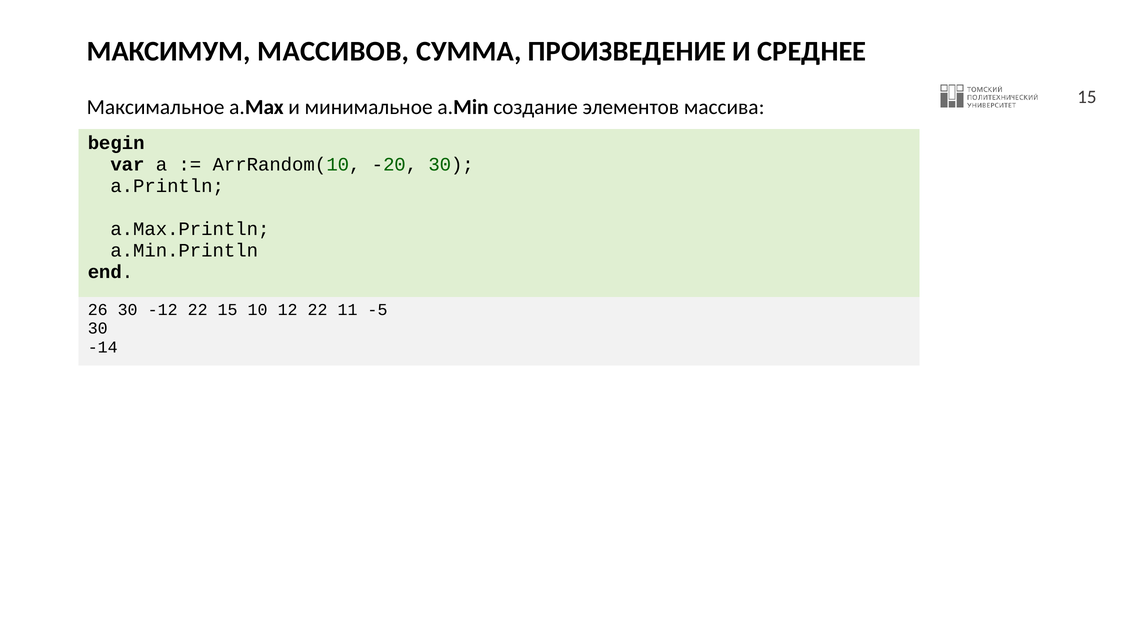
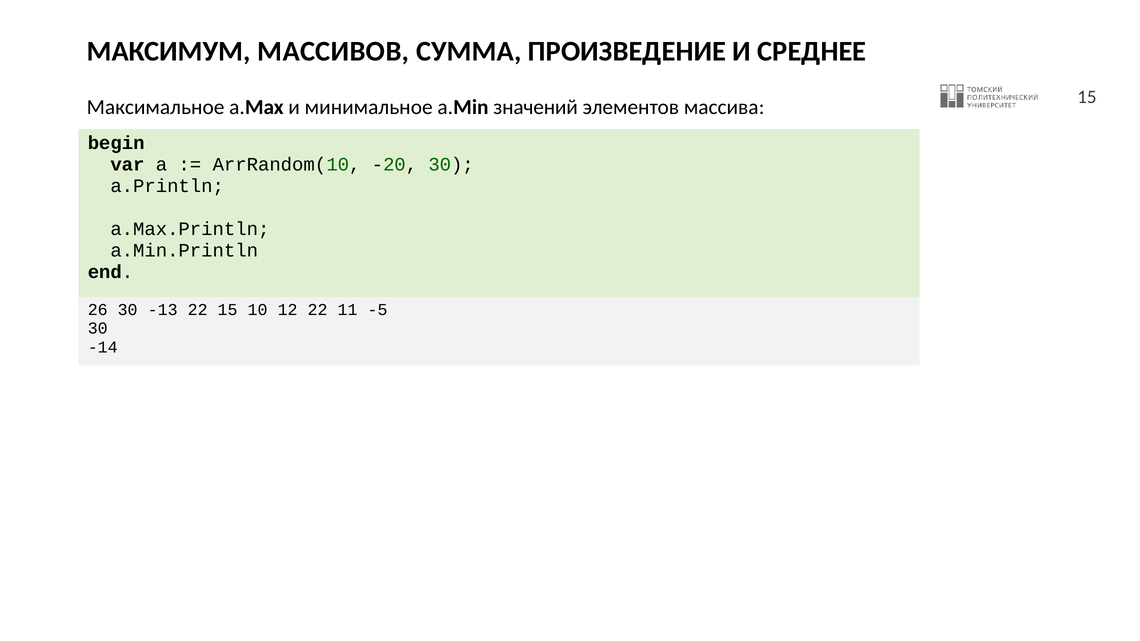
создание: создание -> значений
-12: -12 -> -13
